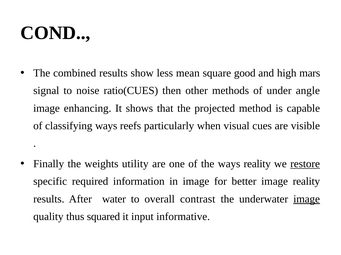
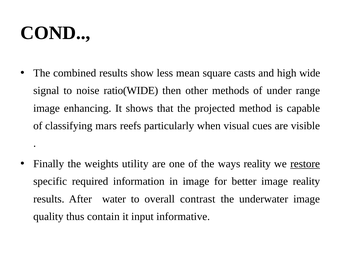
good: good -> casts
mars: mars -> wide
ratio(CUES: ratio(CUES -> ratio(WIDE
angle: angle -> range
classifying ways: ways -> mars
image at (307, 200) underline: present -> none
squared: squared -> contain
